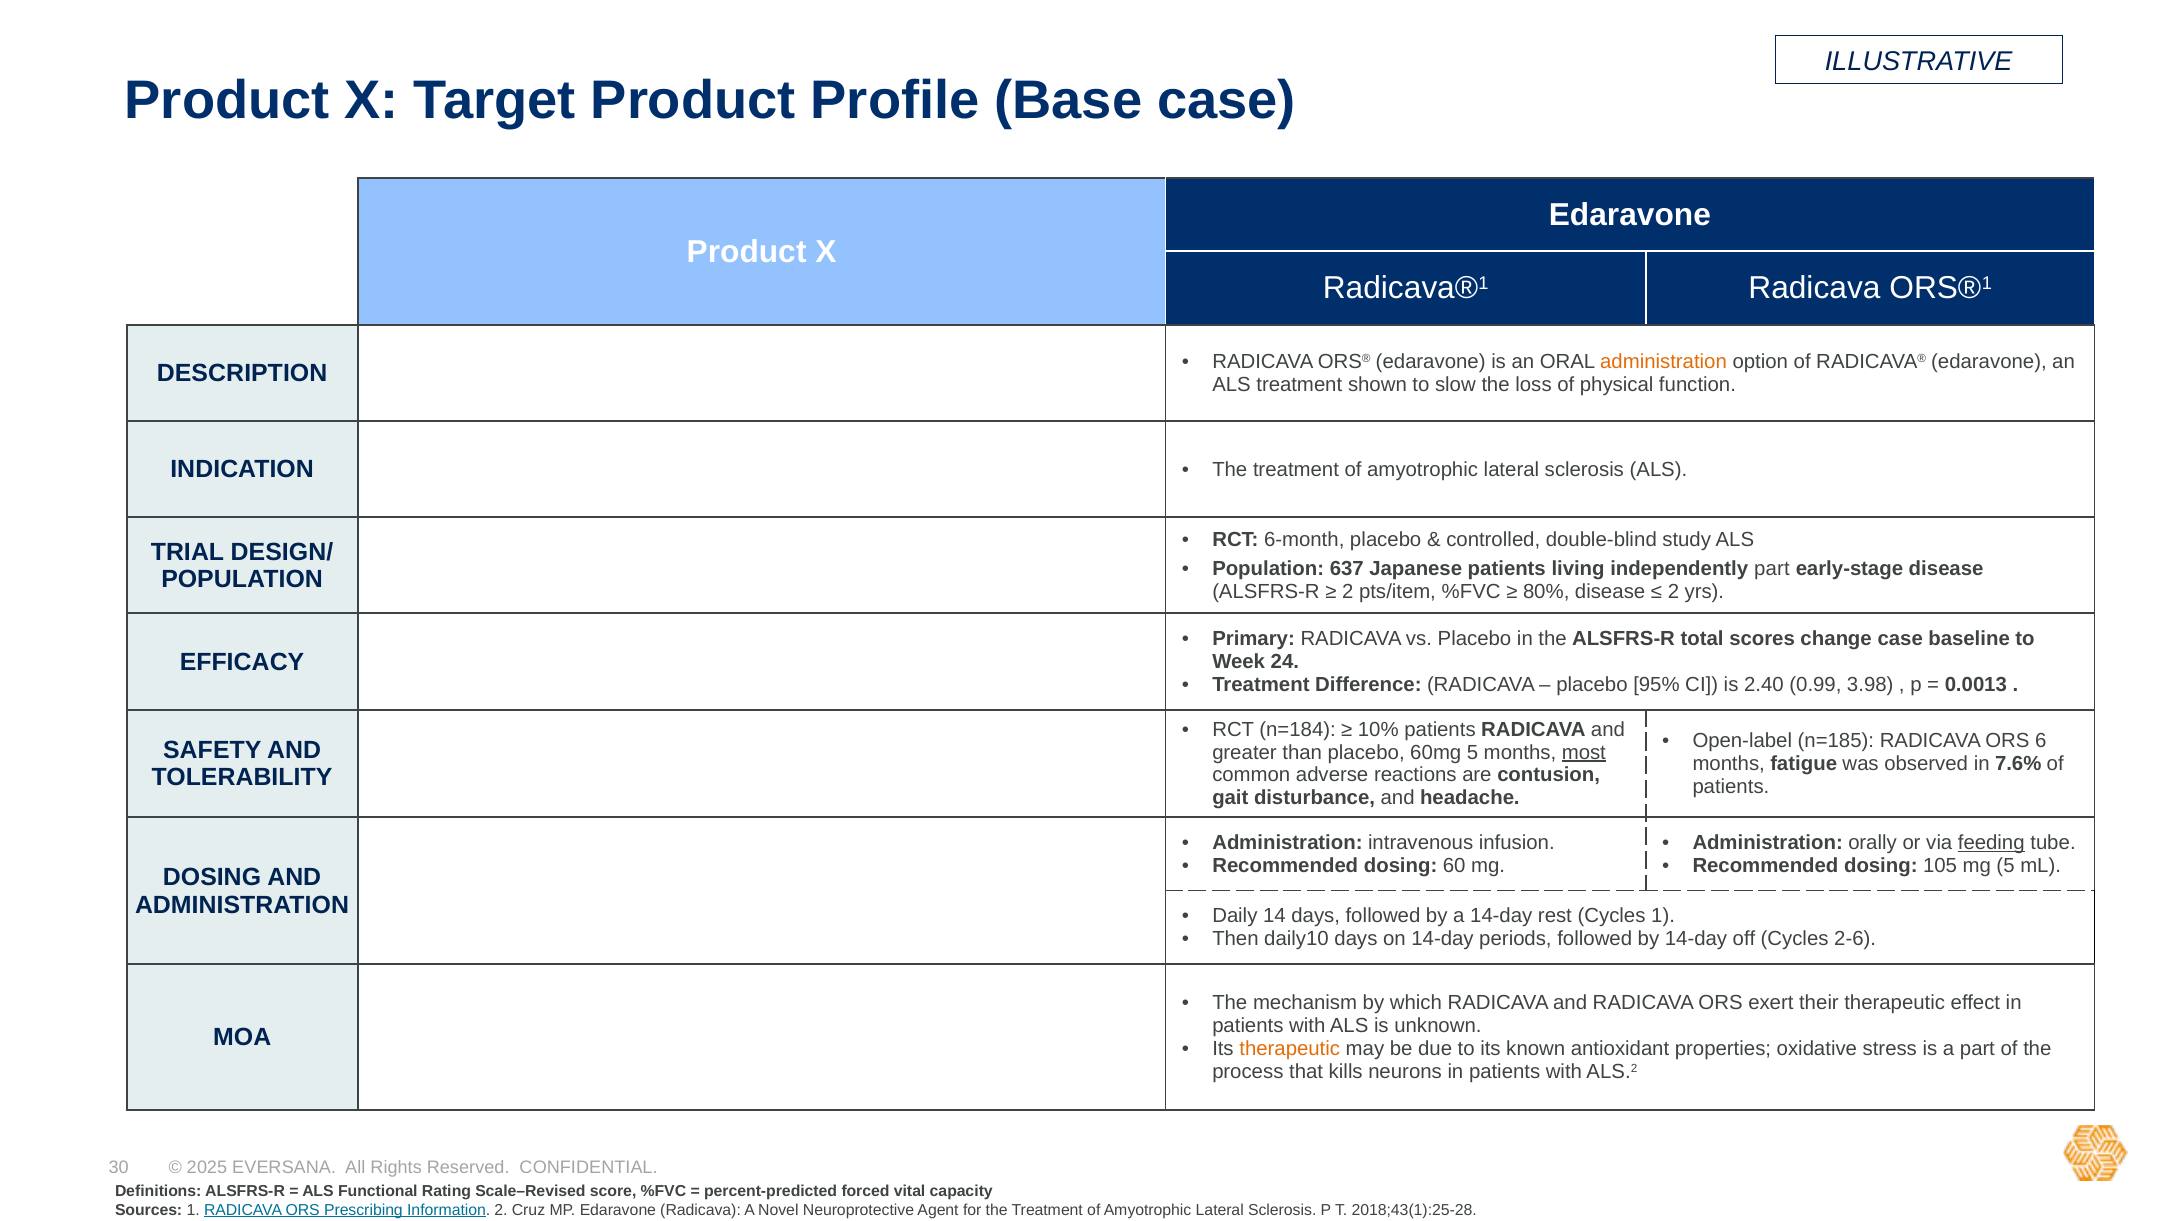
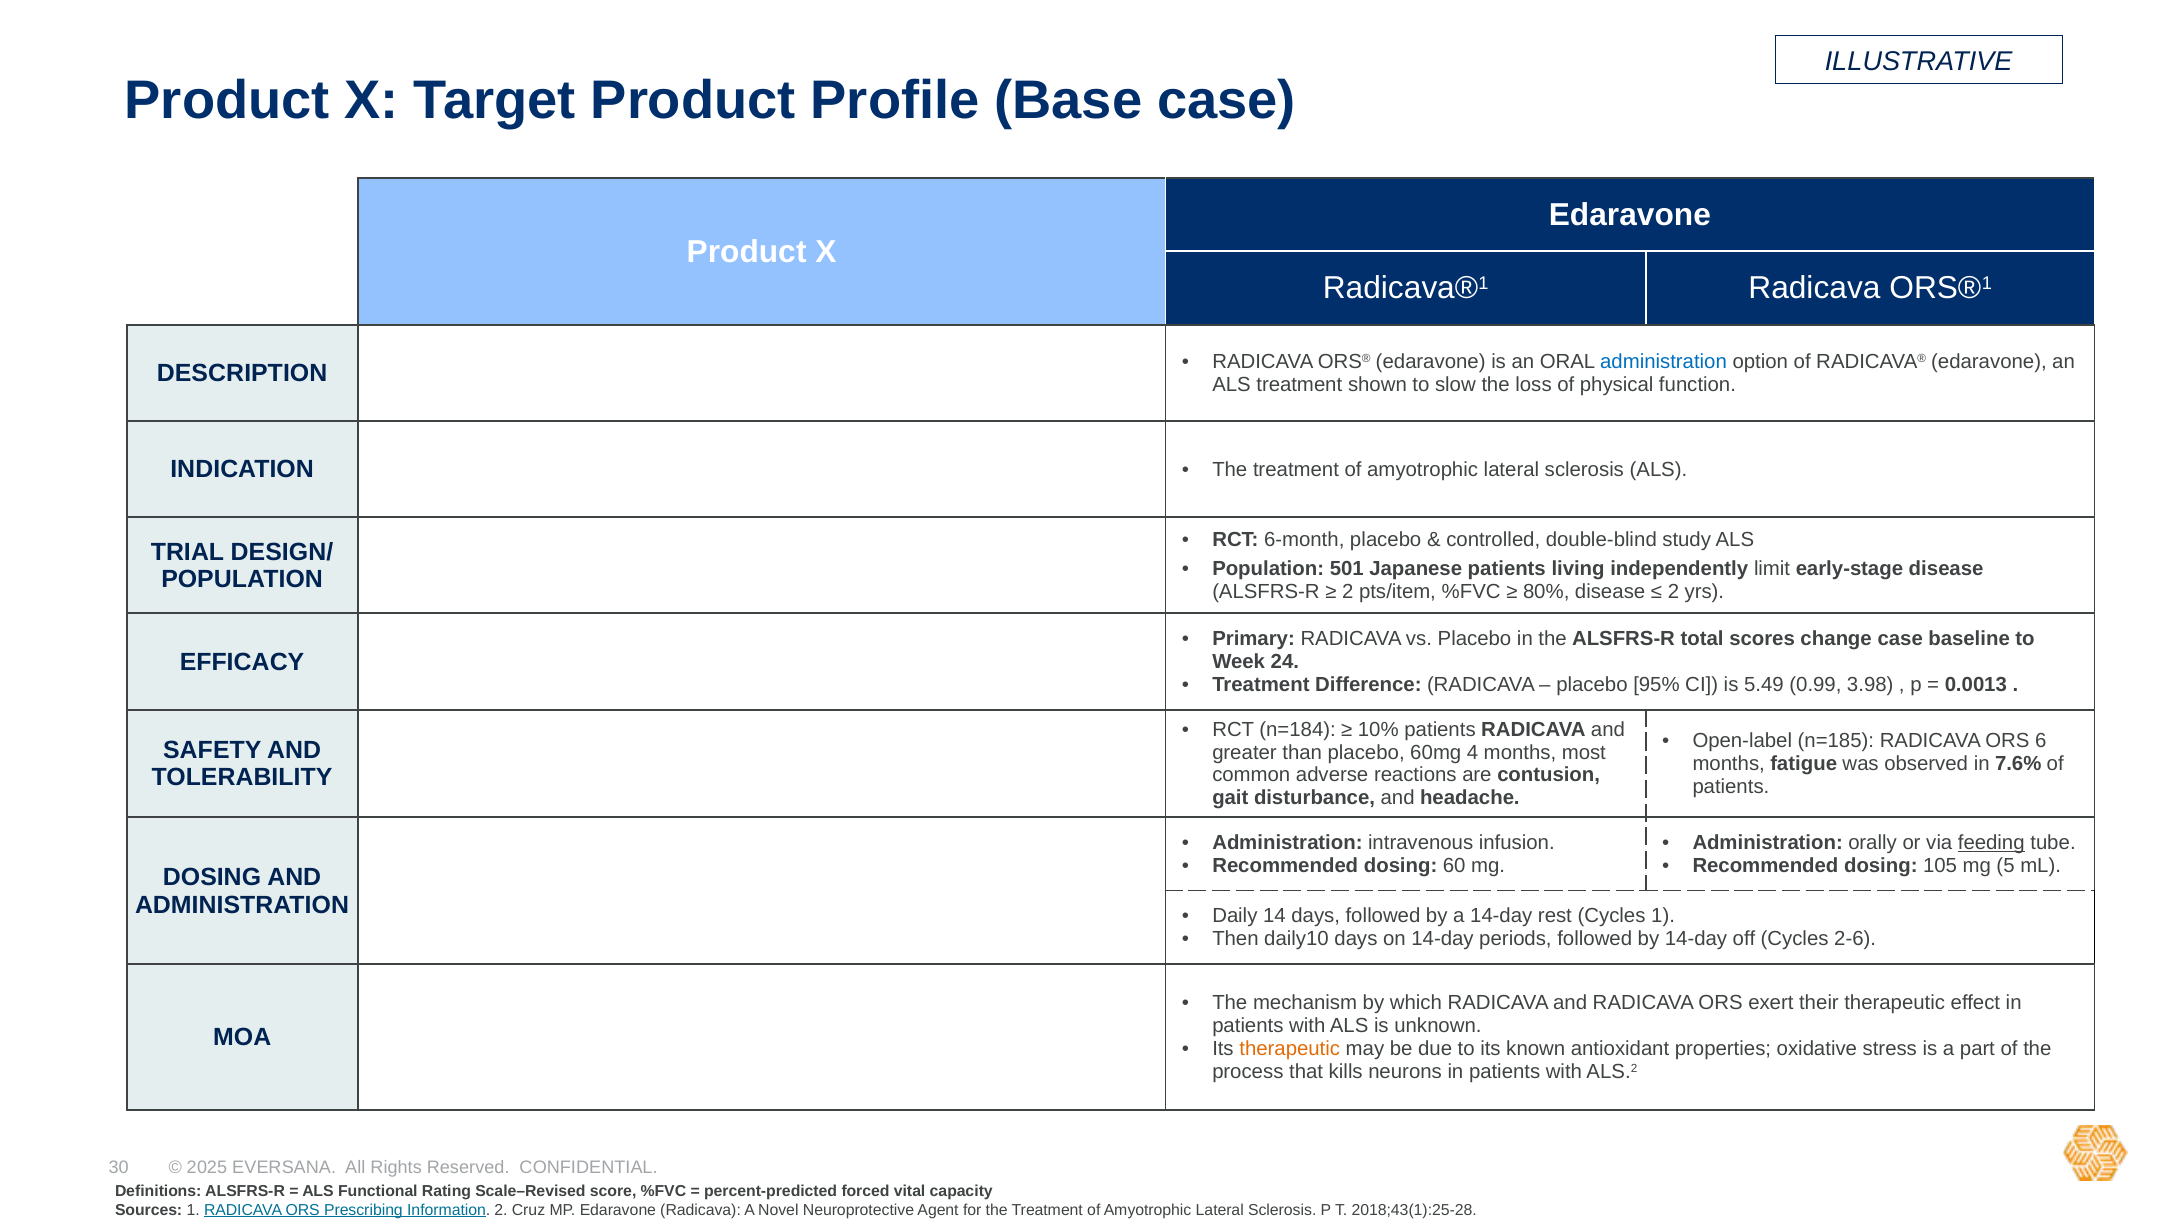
administration at (1664, 362) colour: orange -> blue
637: 637 -> 501
independently part: part -> limit
2.40: 2.40 -> 5.49
60mg 5: 5 -> 4
most underline: present -> none
